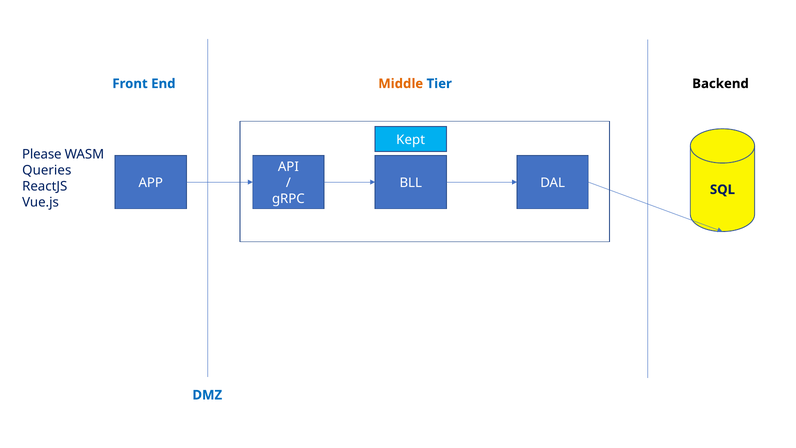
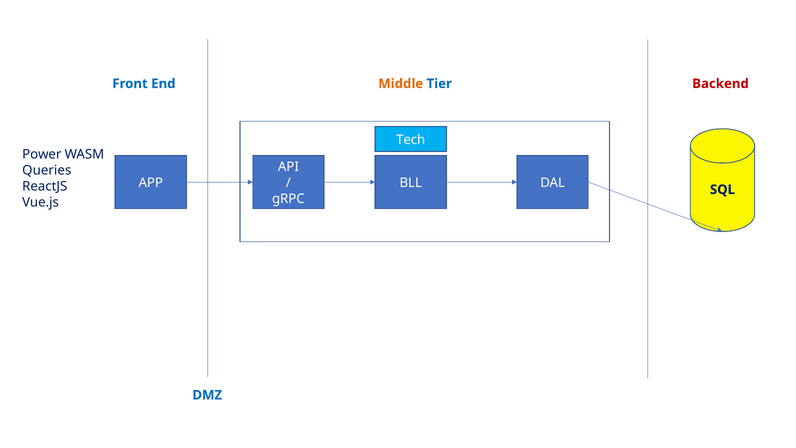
Backend colour: black -> red
Kept: Kept -> Tech
Please: Please -> Power
